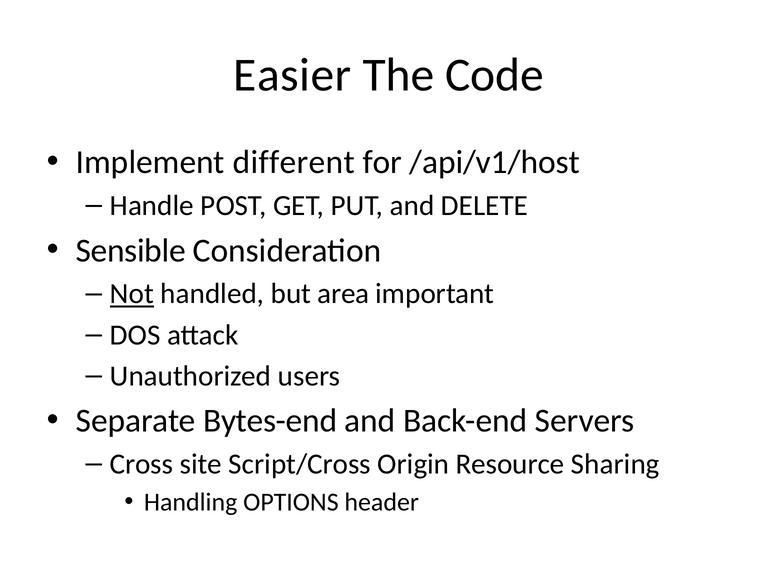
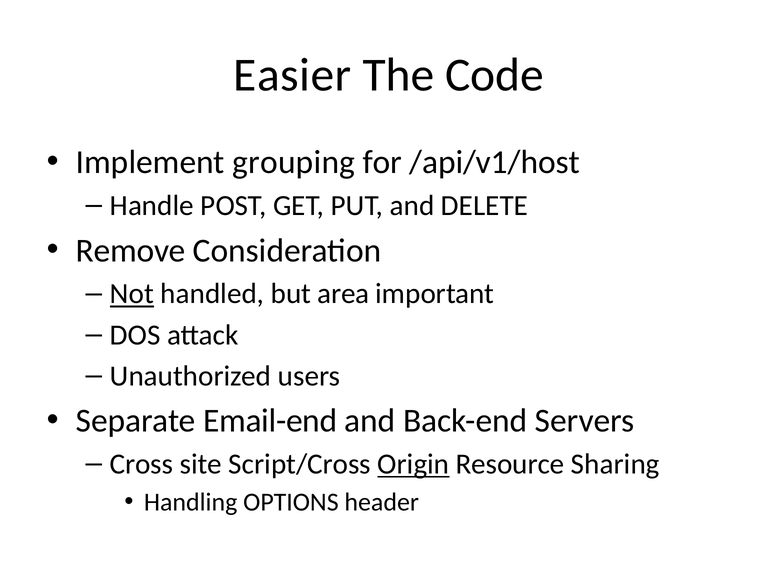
different: different -> grouping
Sensible: Sensible -> Remove
Bytes-end: Bytes-end -> Email-end
Origin underline: none -> present
